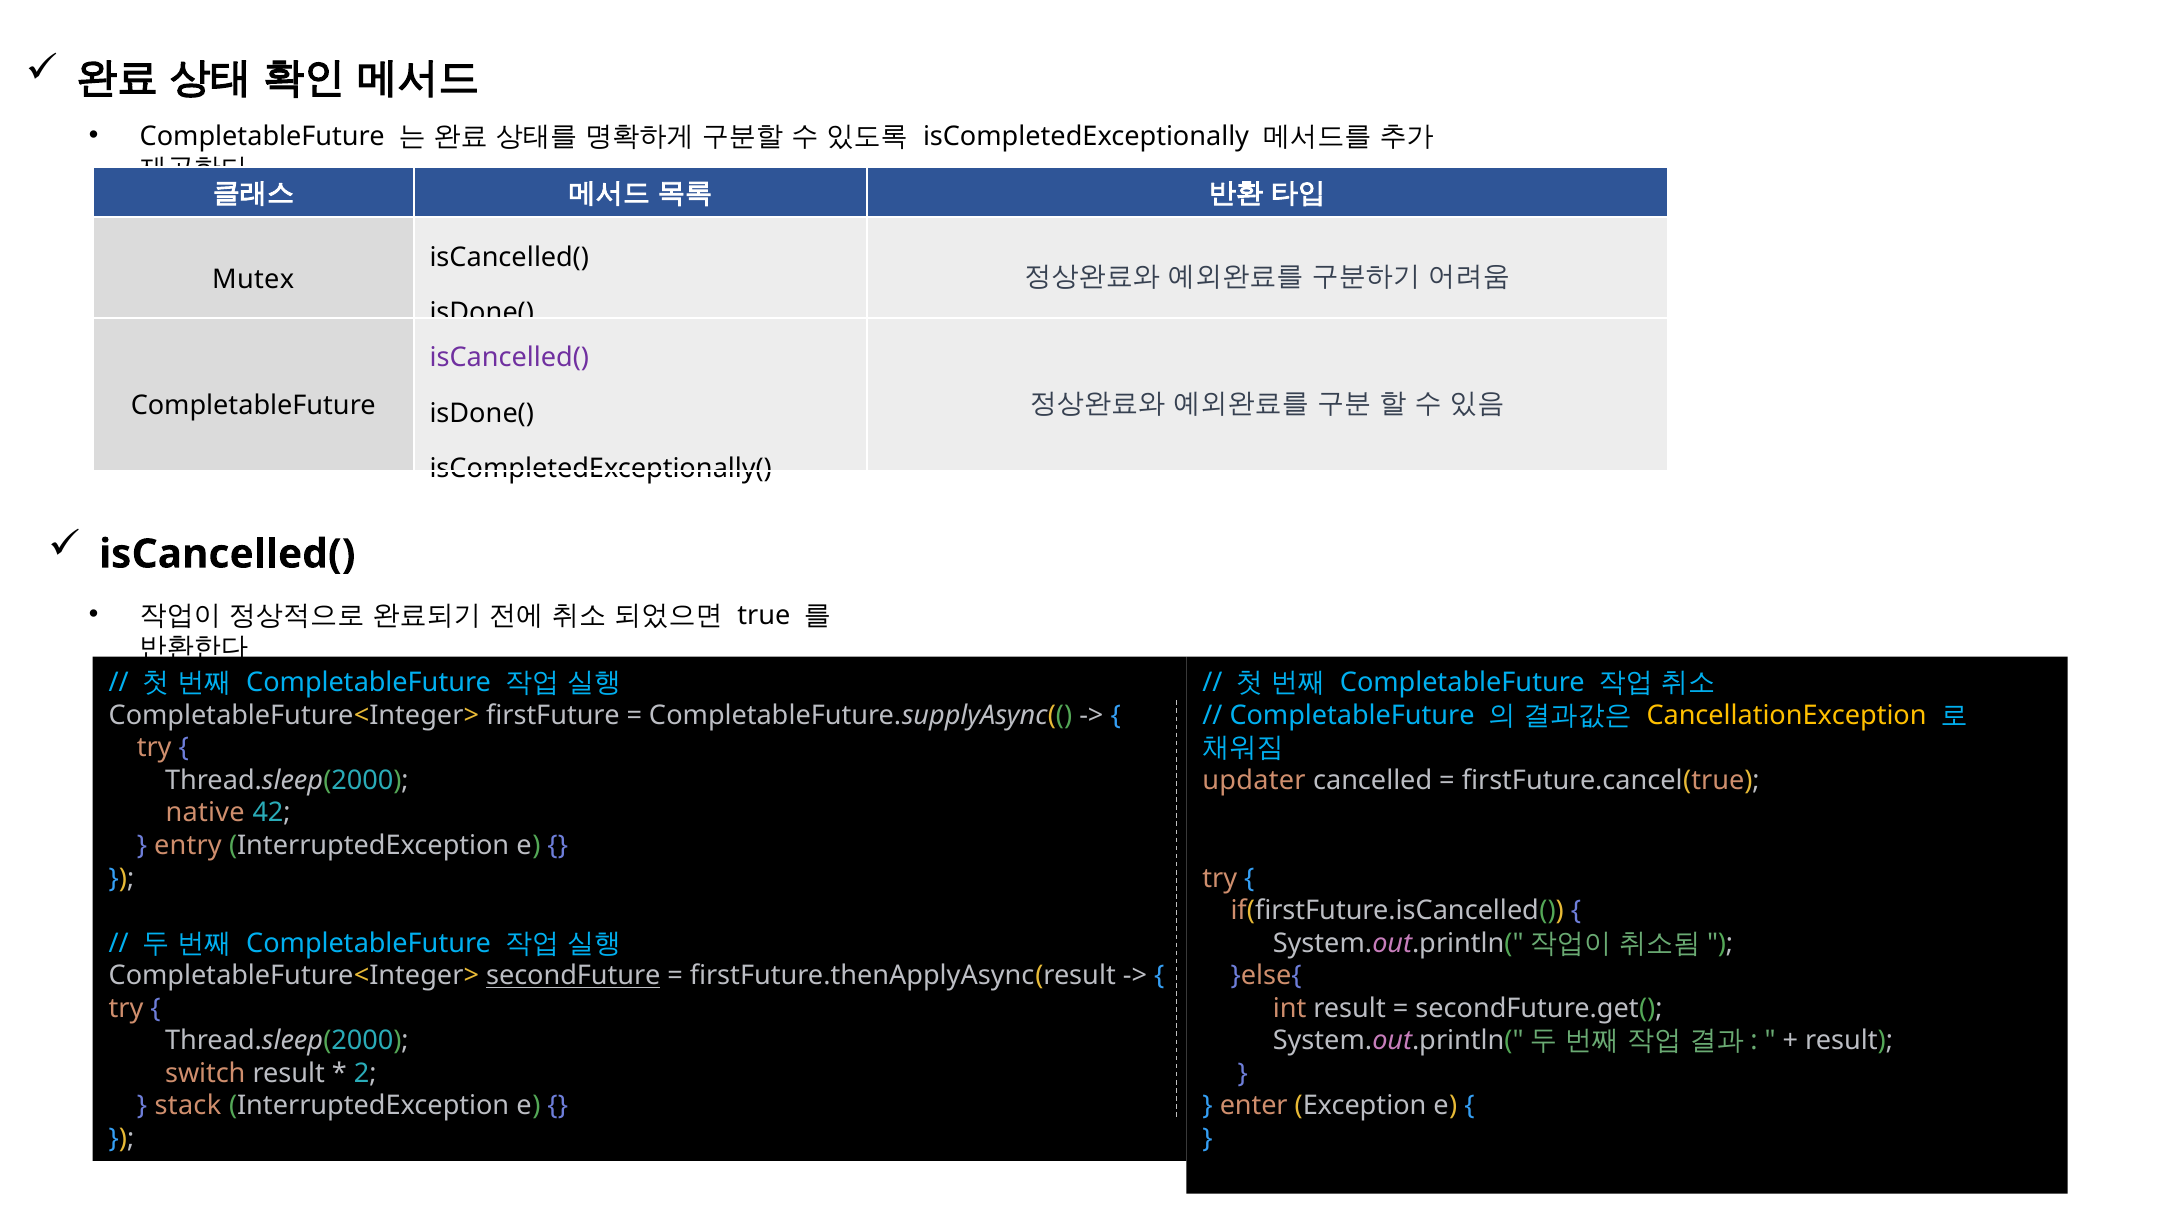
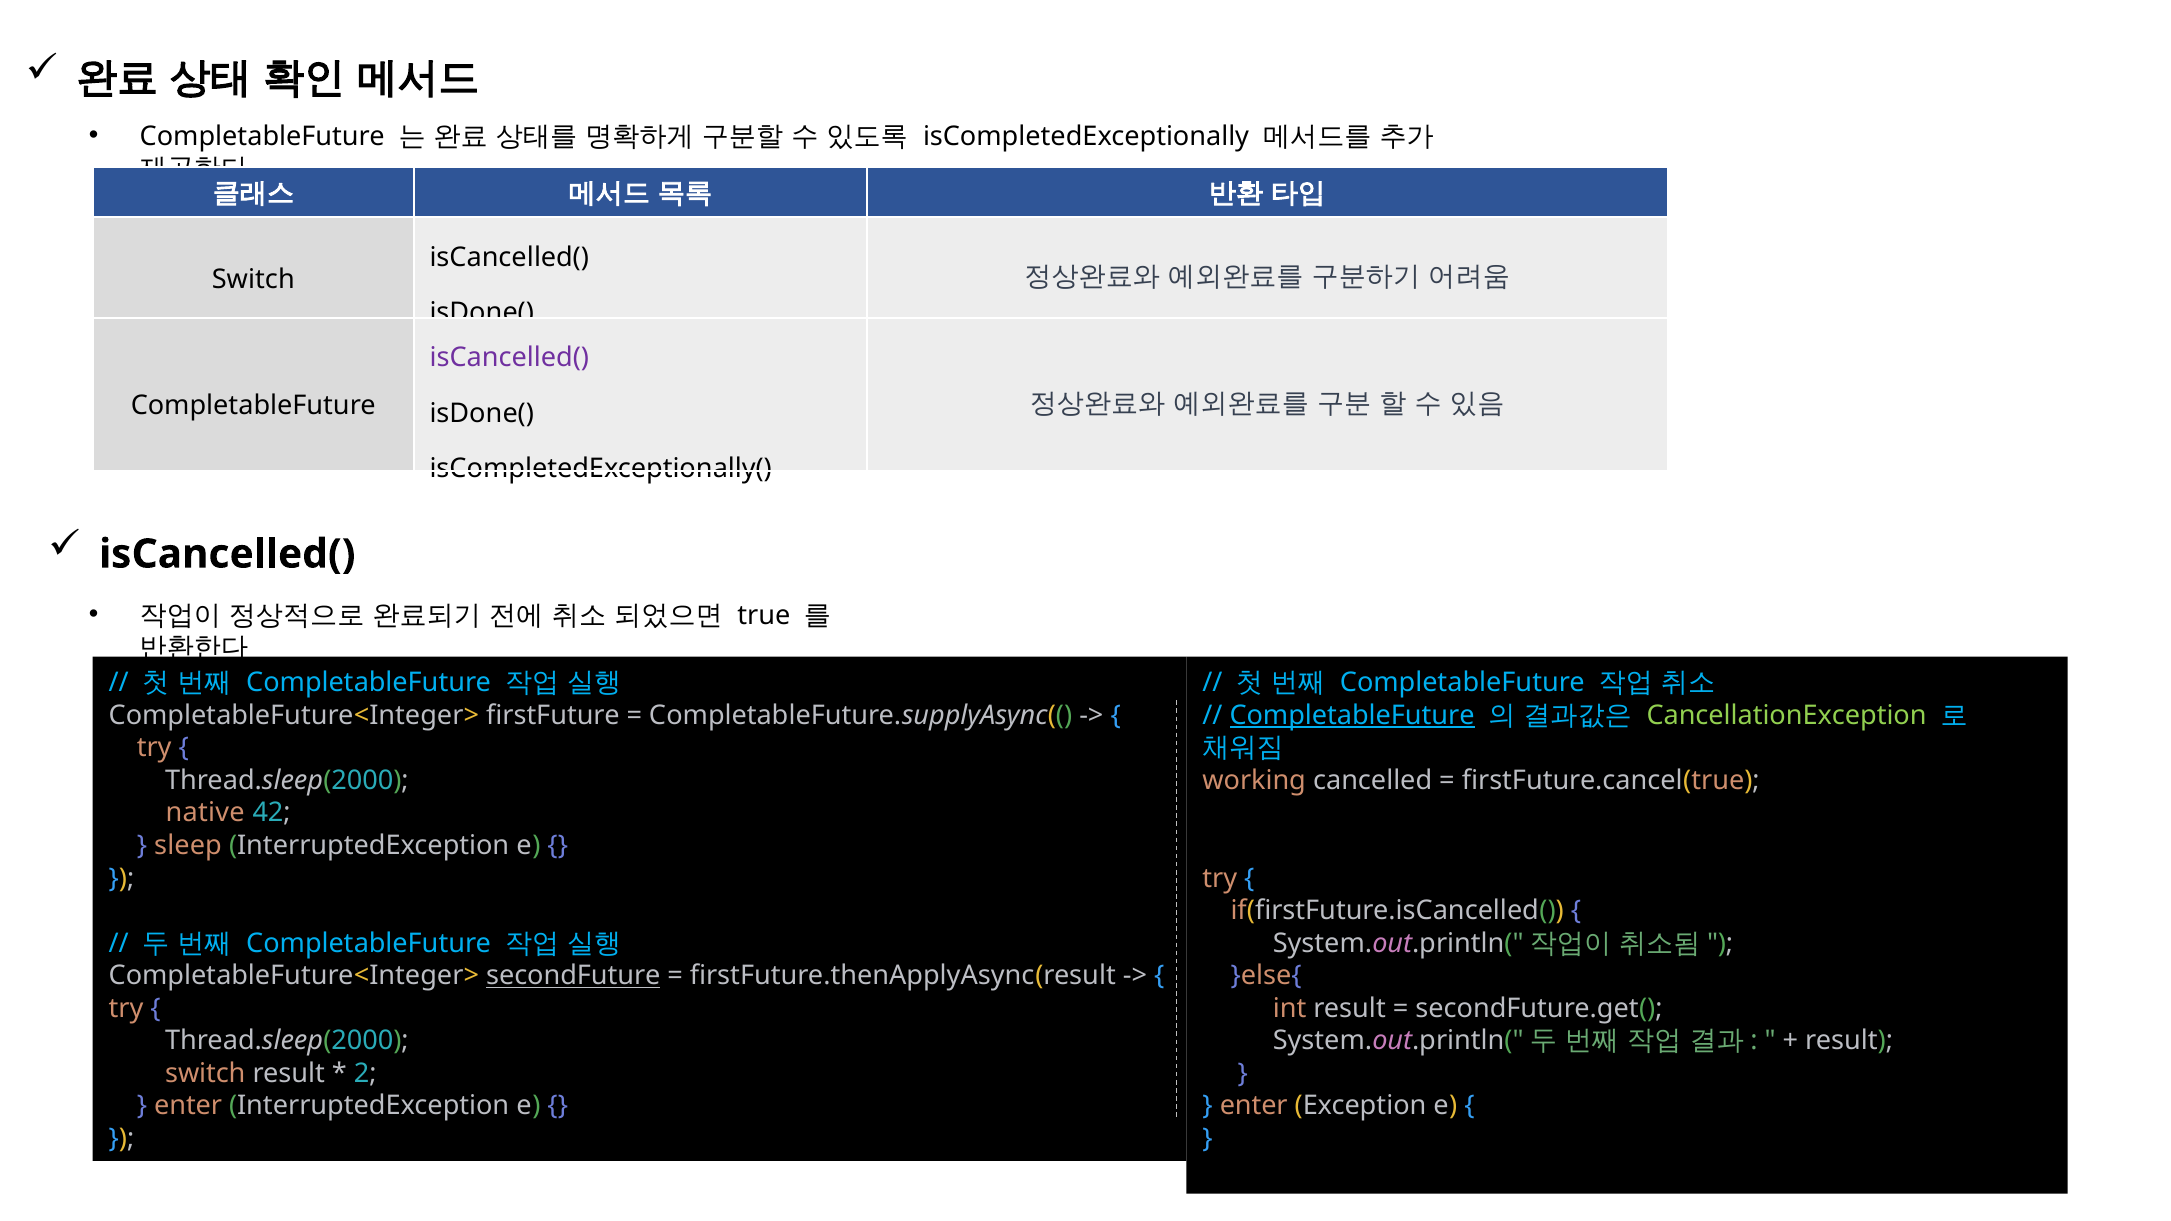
Mutex at (253, 279): Mutex -> Switch
CompletableFuture at (1352, 715) underline: none -> present
CancellationException colour: yellow -> light green
updater: updater -> working
entry: entry -> sleep
stack at (188, 1106): stack -> enter
